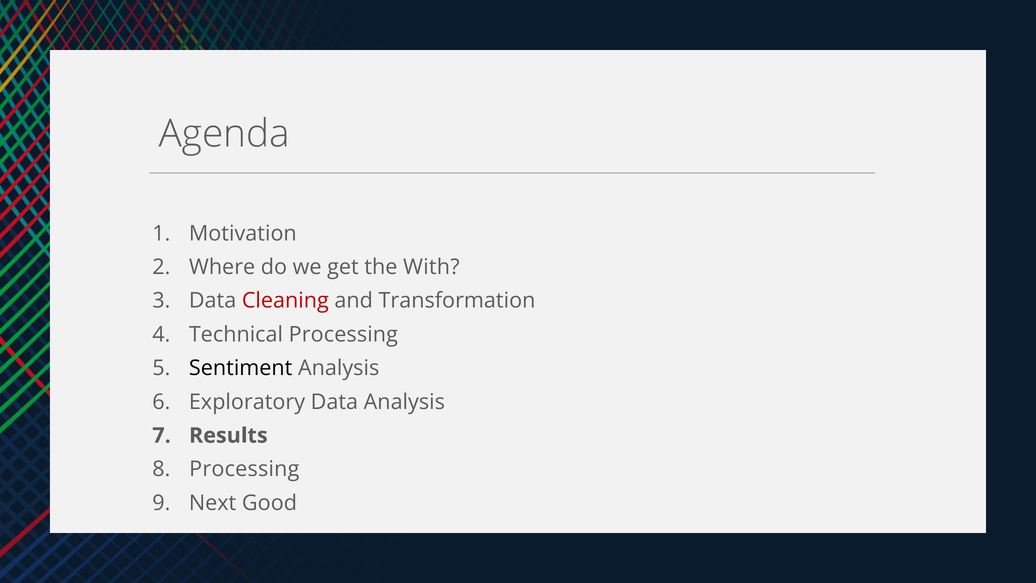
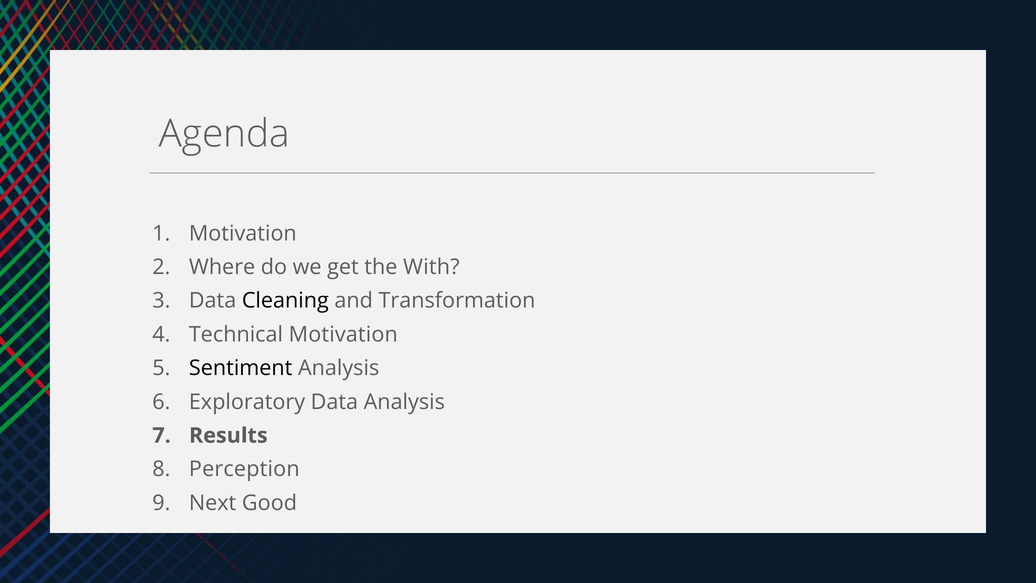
Cleaning colour: red -> black
Technical Processing: Processing -> Motivation
Processing at (244, 469): Processing -> Perception
